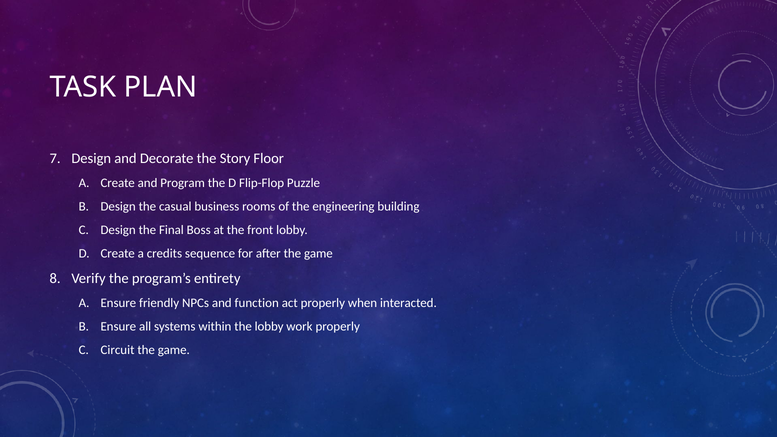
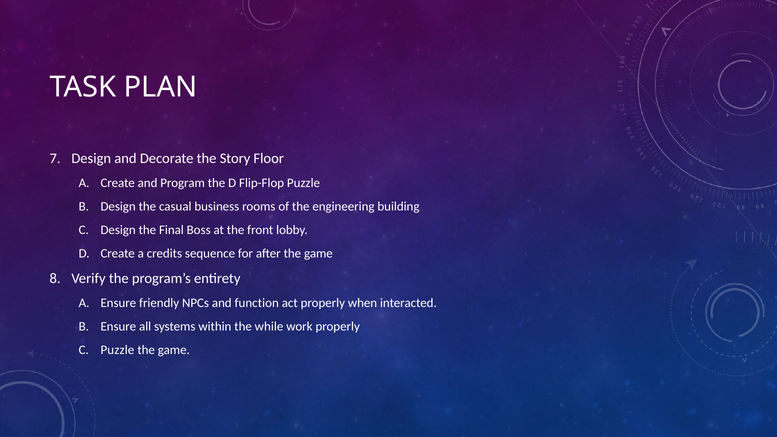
the lobby: lobby -> while
Circuit at (117, 350): Circuit -> Puzzle
